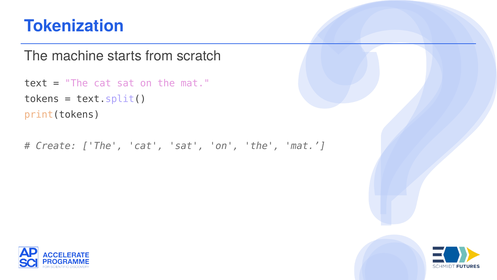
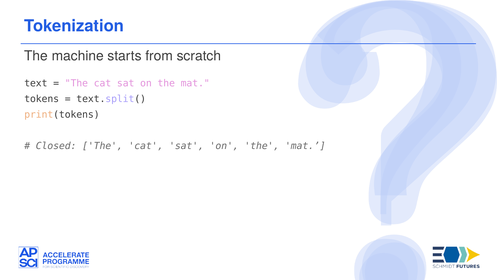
Create: Create -> Closed
